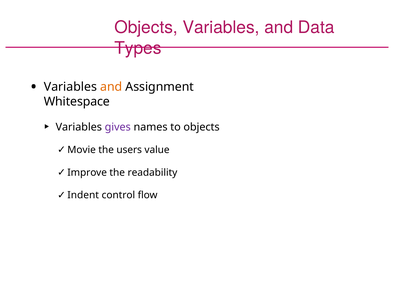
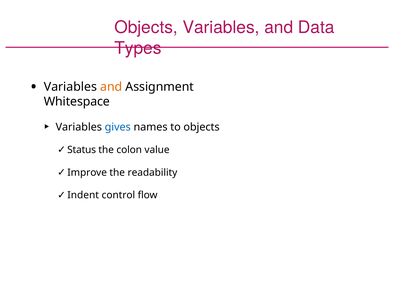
gives colour: purple -> blue
Movie: Movie -> Status
users: users -> colon
